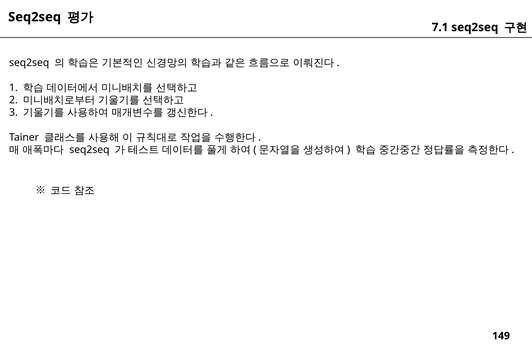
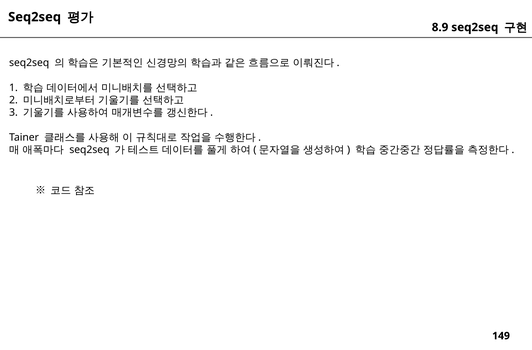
7.1: 7.1 -> 8.9
